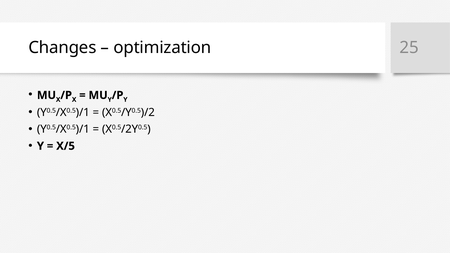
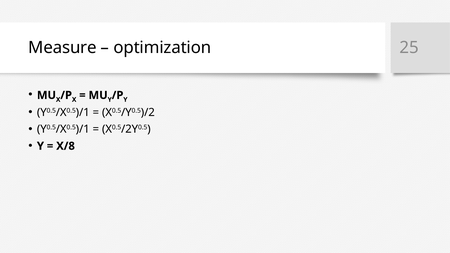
Changes: Changes -> Measure
X/5: X/5 -> X/8
